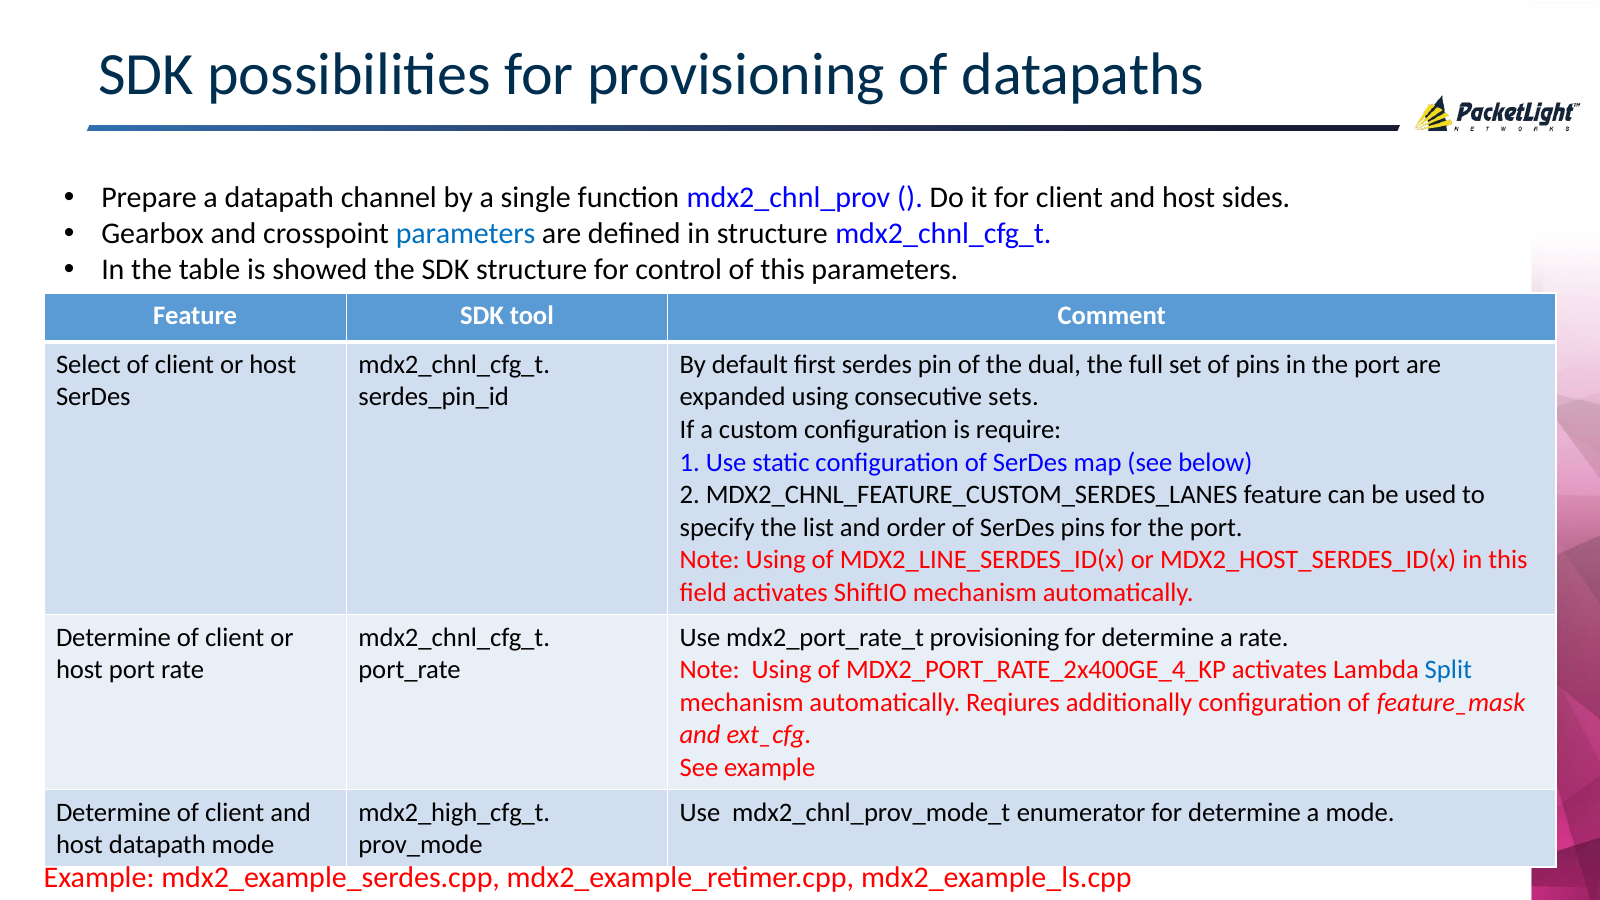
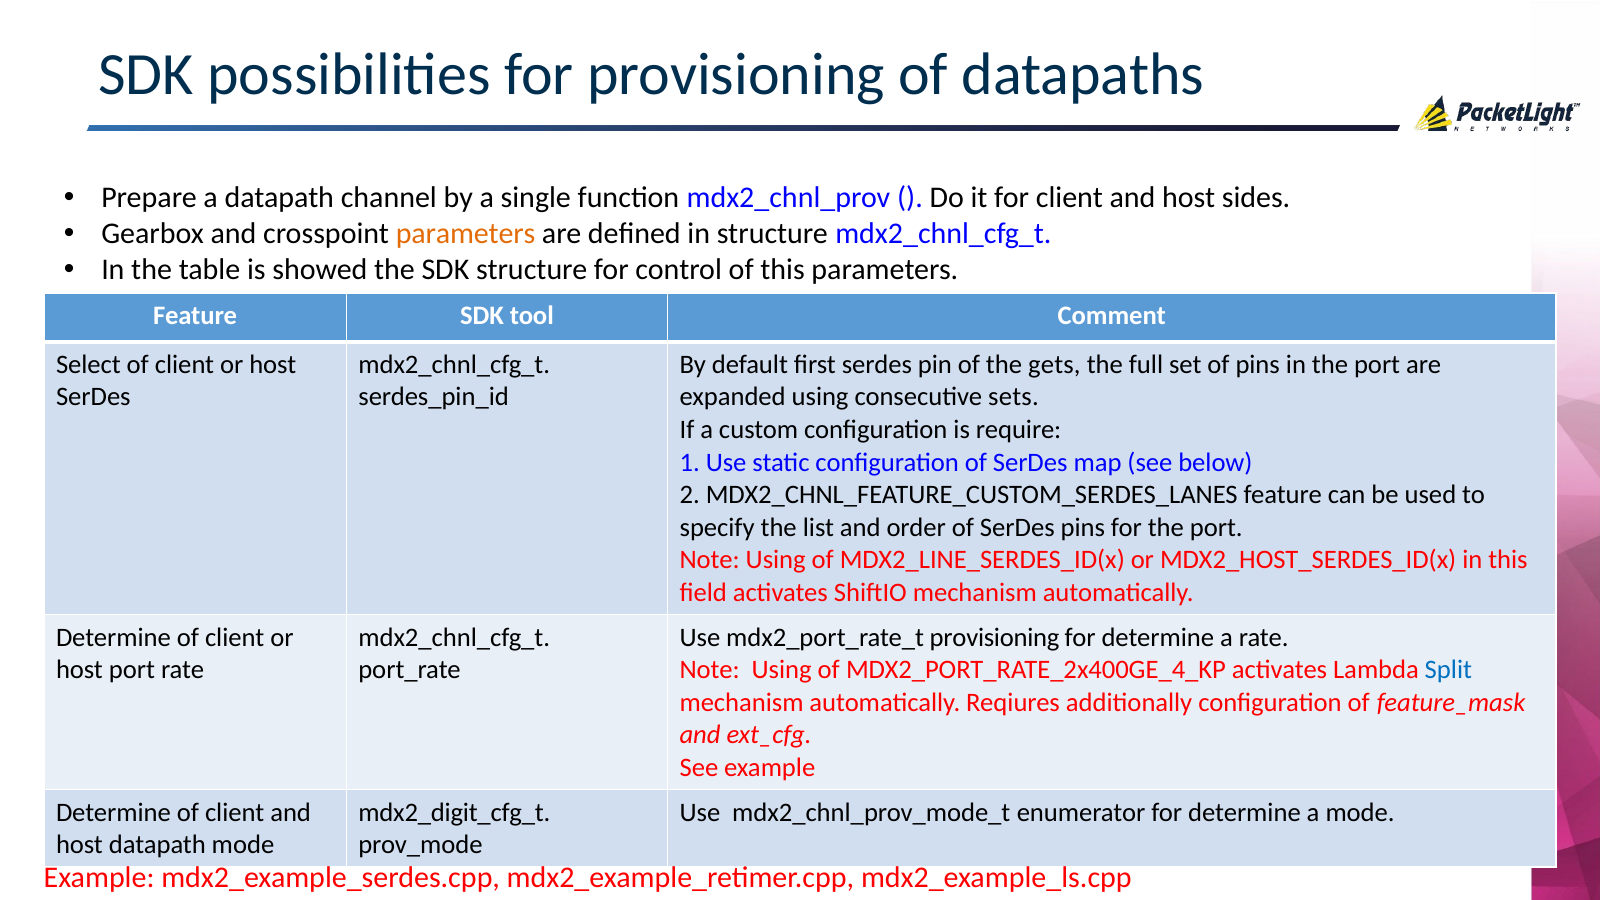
parameters at (466, 234) colour: blue -> orange
dual: dual -> gets
mdx2_high_cfg_t: mdx2_high_cfg_t -> mdx2_digit_cfg_t
